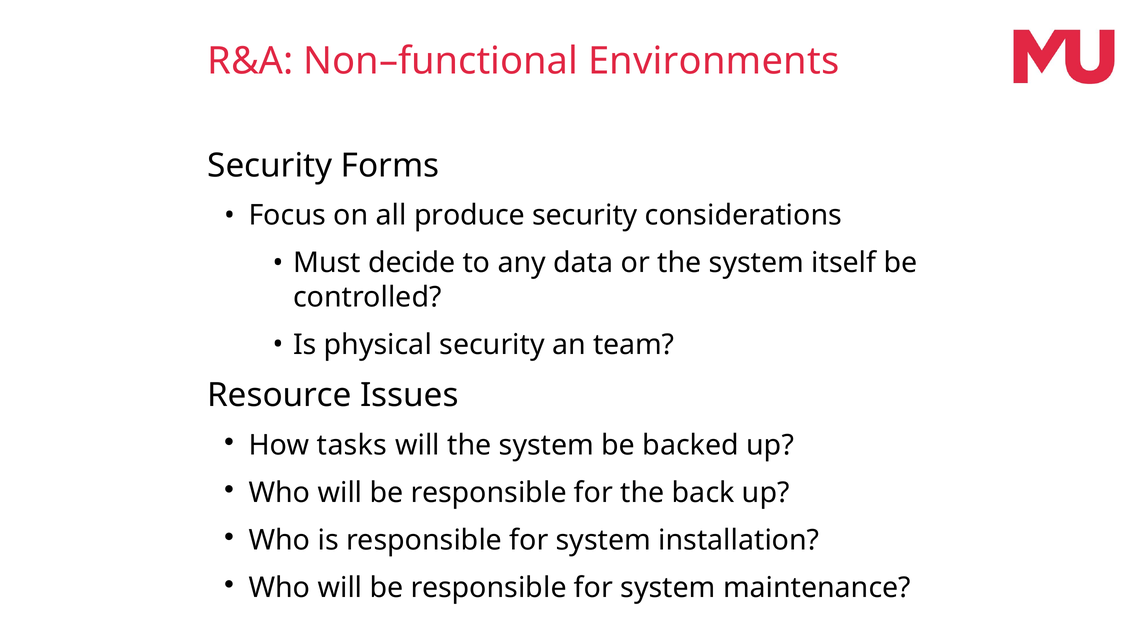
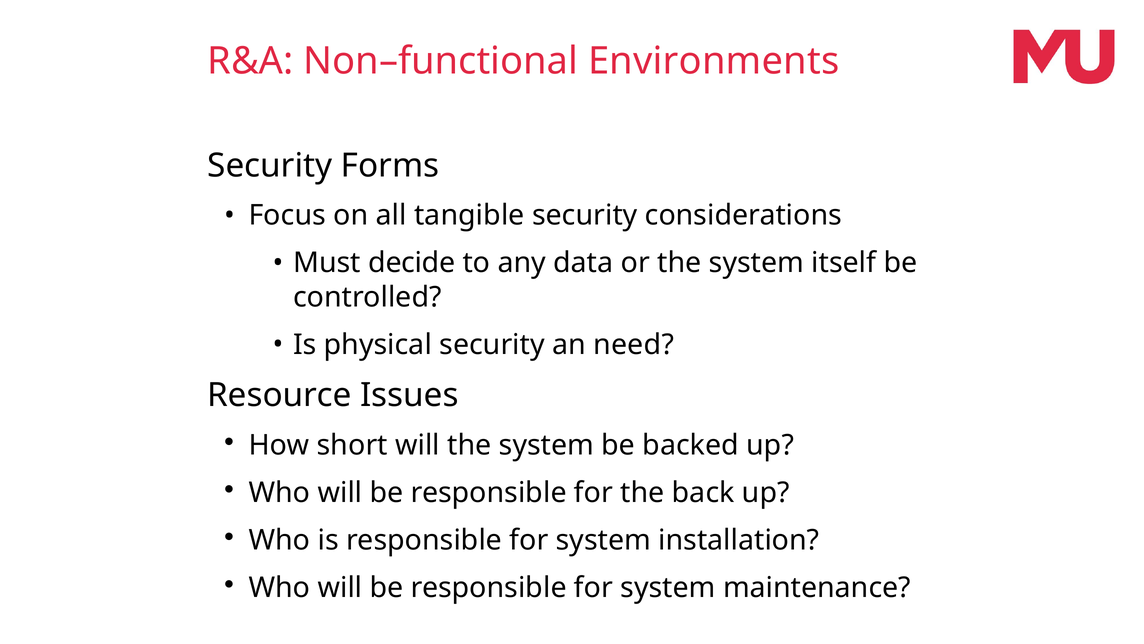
produce: produce -> tangible
team: team -> need
tasks: tasks -> short
